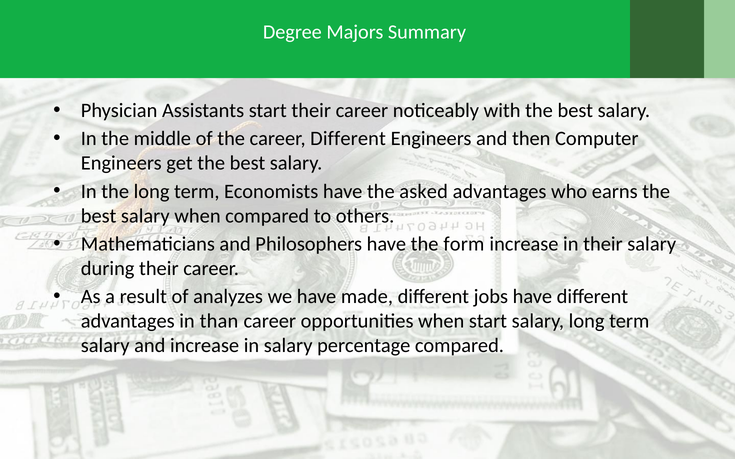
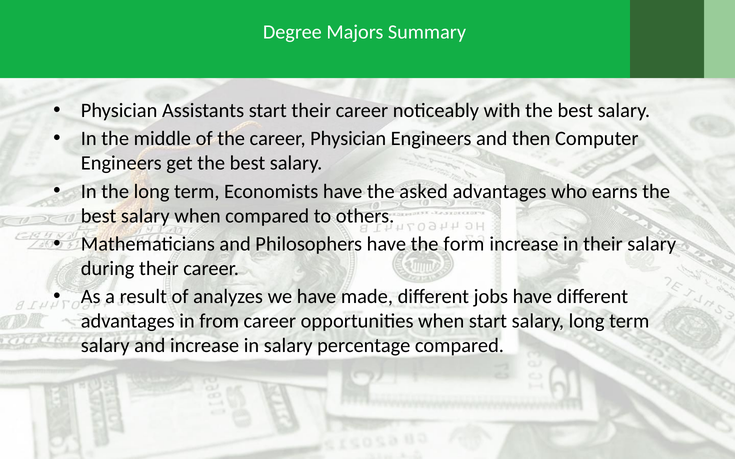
career Different: Different -> Physician
than: than -> from
